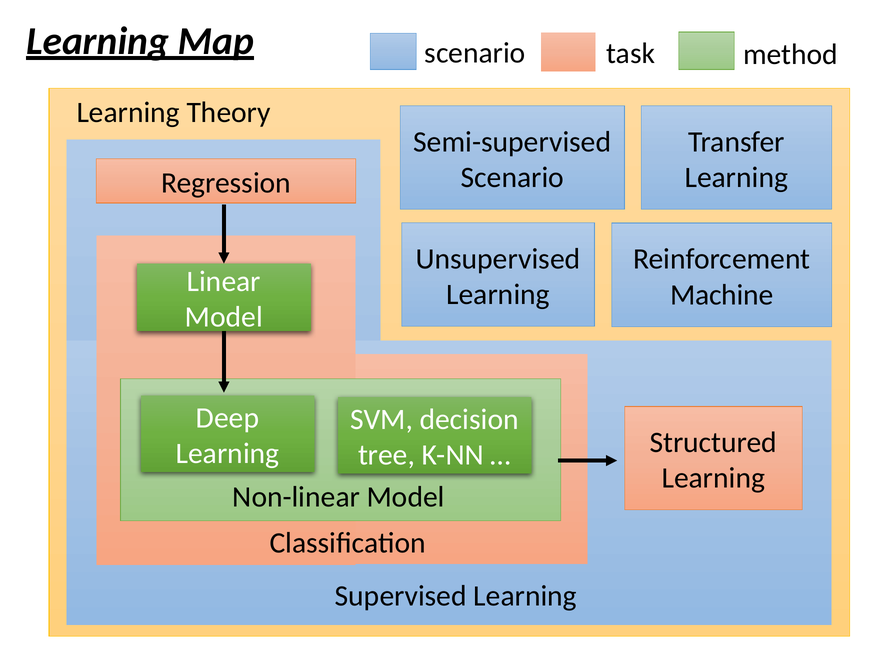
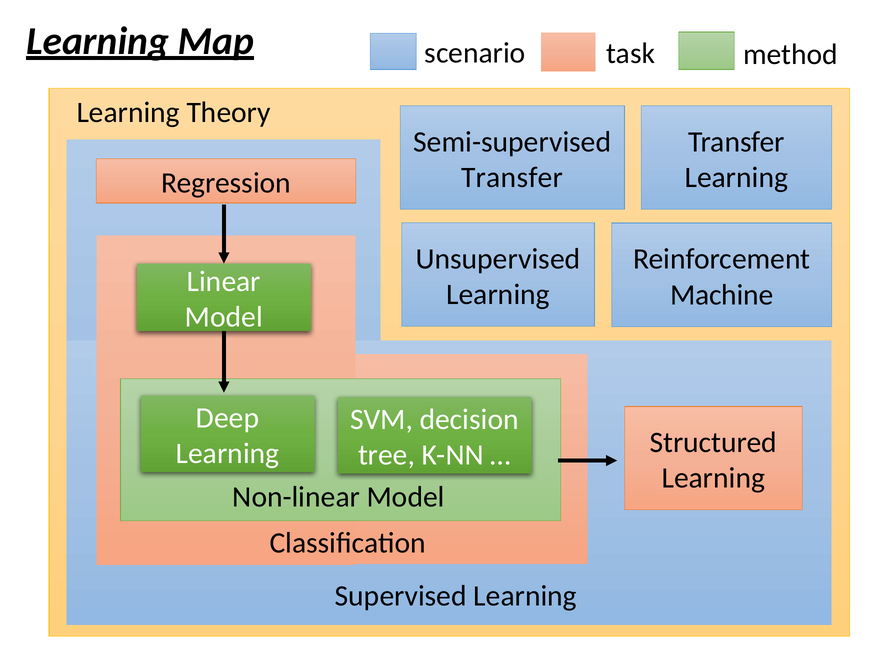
Scenario at (512, 177): Scenario -> Transfer
